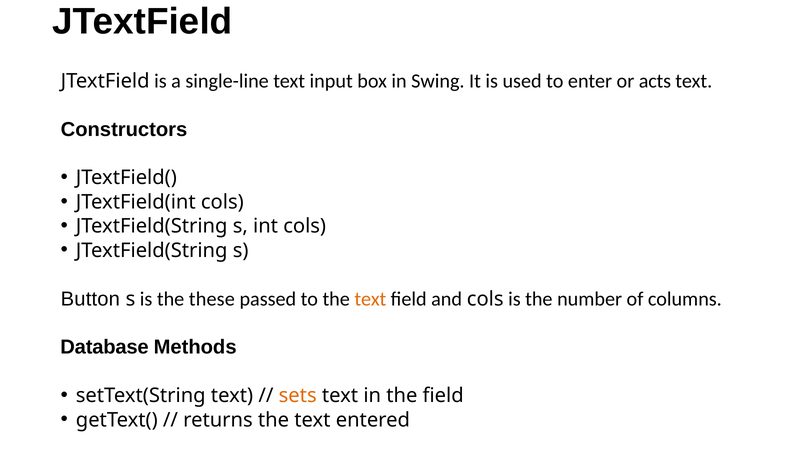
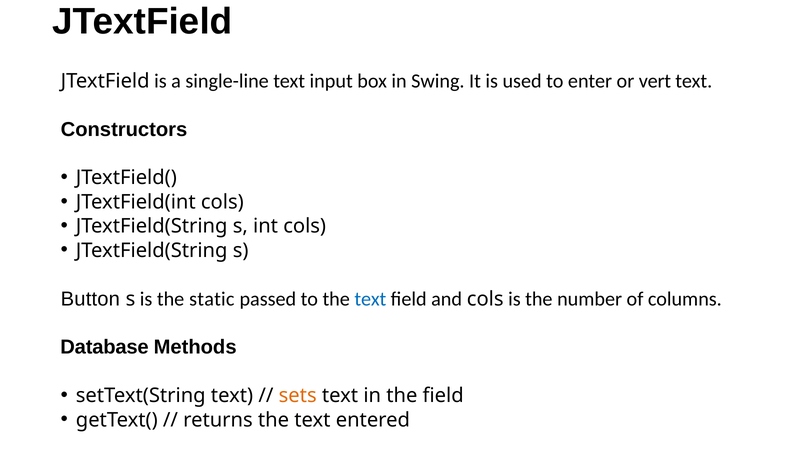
acts: acts -> vert
these: these -> static
text at (370, 299) colour: orange -> blue
